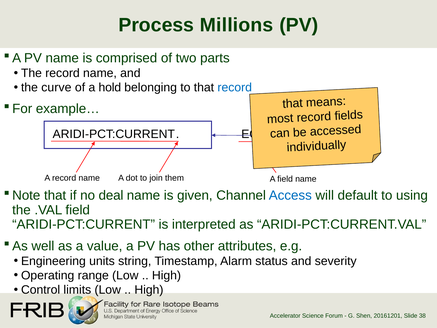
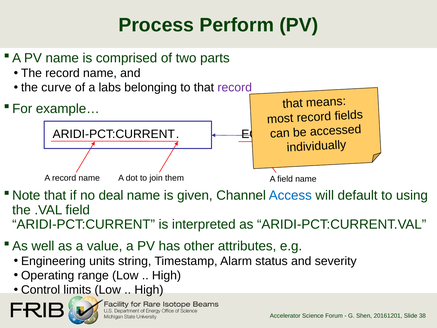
Millions: Millions -> Perform
hold: hold -> labs
record at (235, 87) colour: blue -> purple
